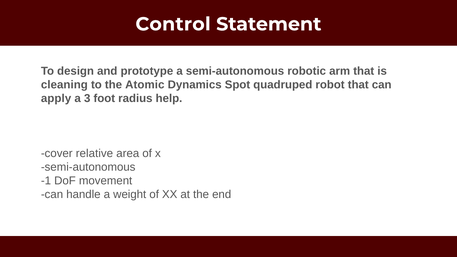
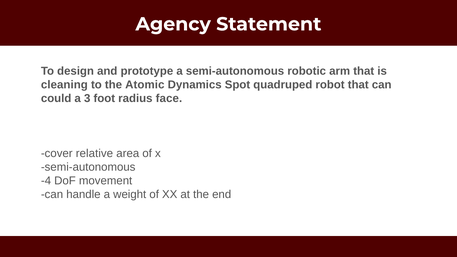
Control: Control -> Agency
apply: apply -> could
help: help -> face
-1: -1 -> -4
